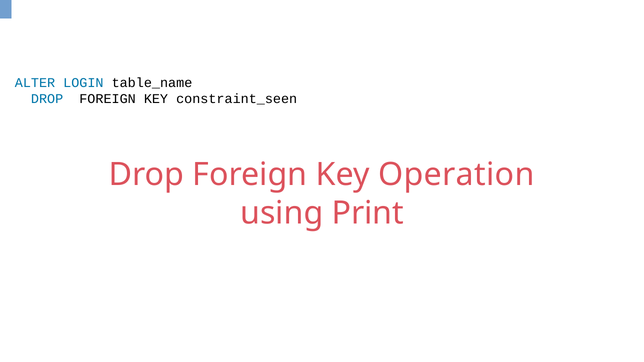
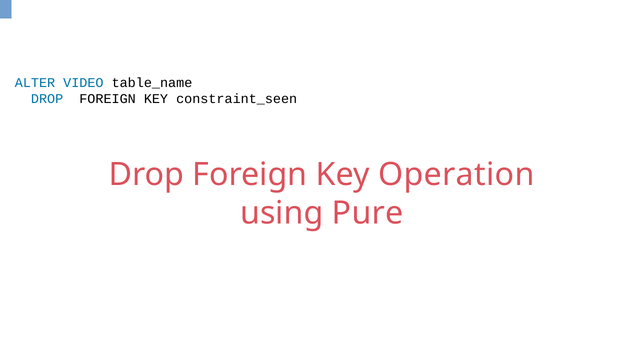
LOGIN: LOGIN -> VIDEO
Print: Print -> Pure
